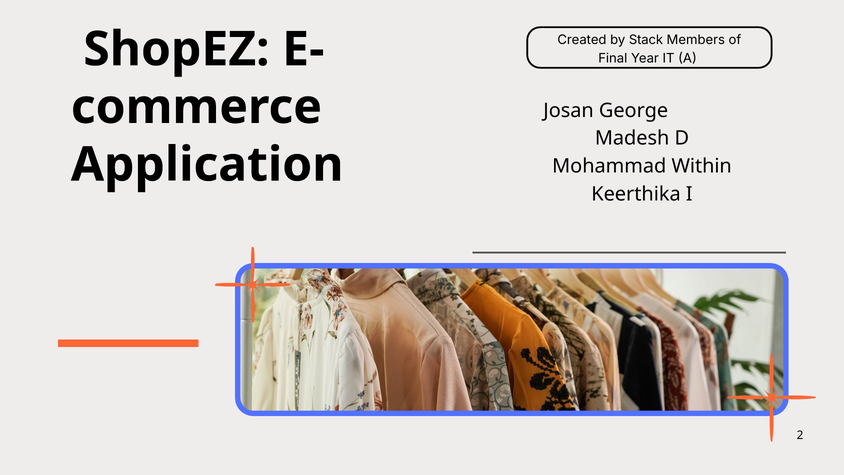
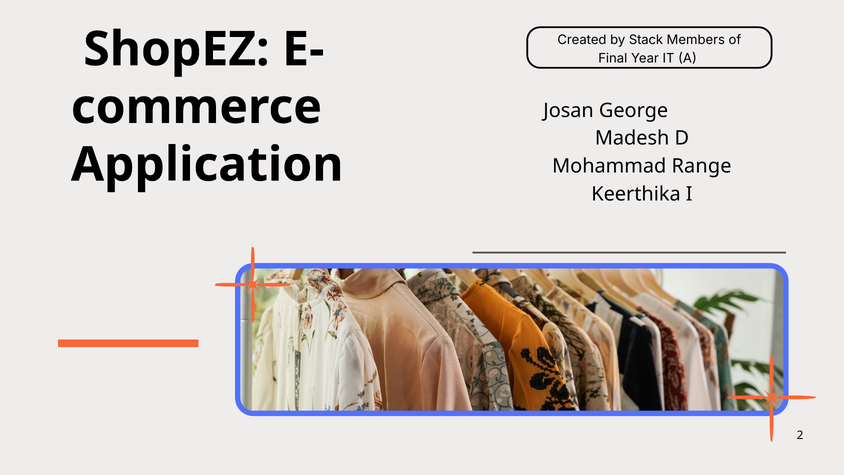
Within: Within -> Range
